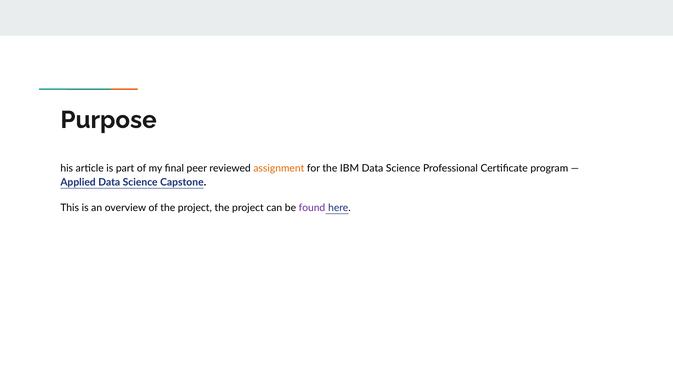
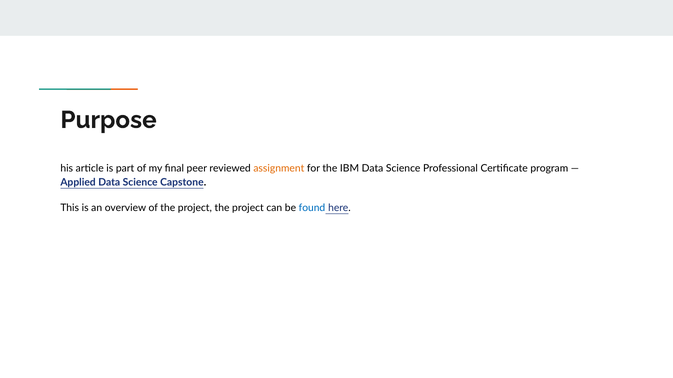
found colour: purple -> blue
